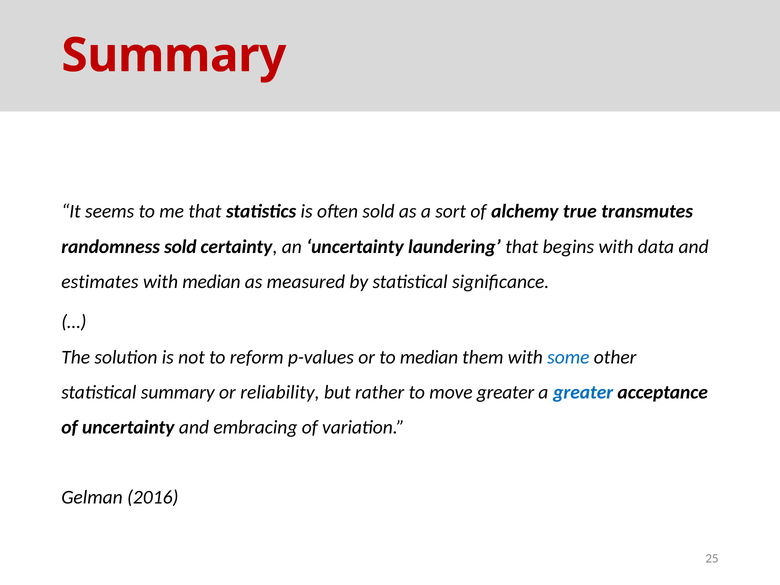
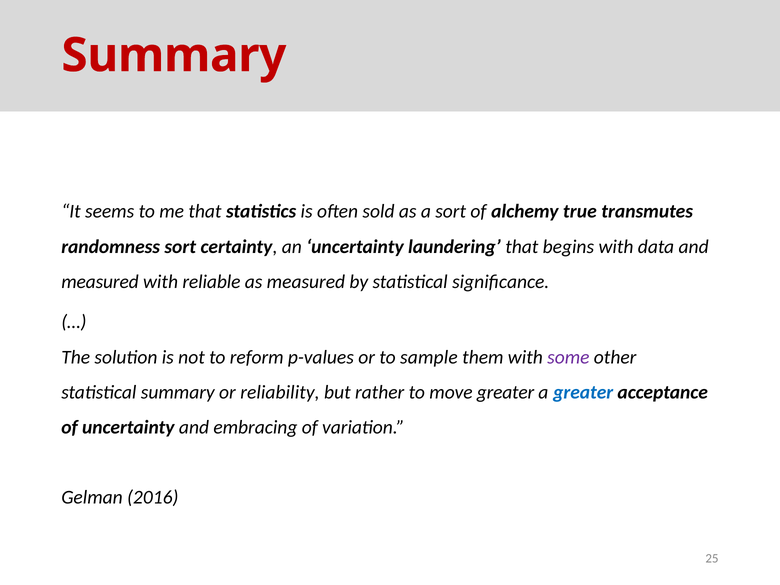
randomness sold: sold -> sort
estimates at (100, 282): estimates -> measured
with median: median -> reliable
to median: median -> sample
some colour: blue -> purple
